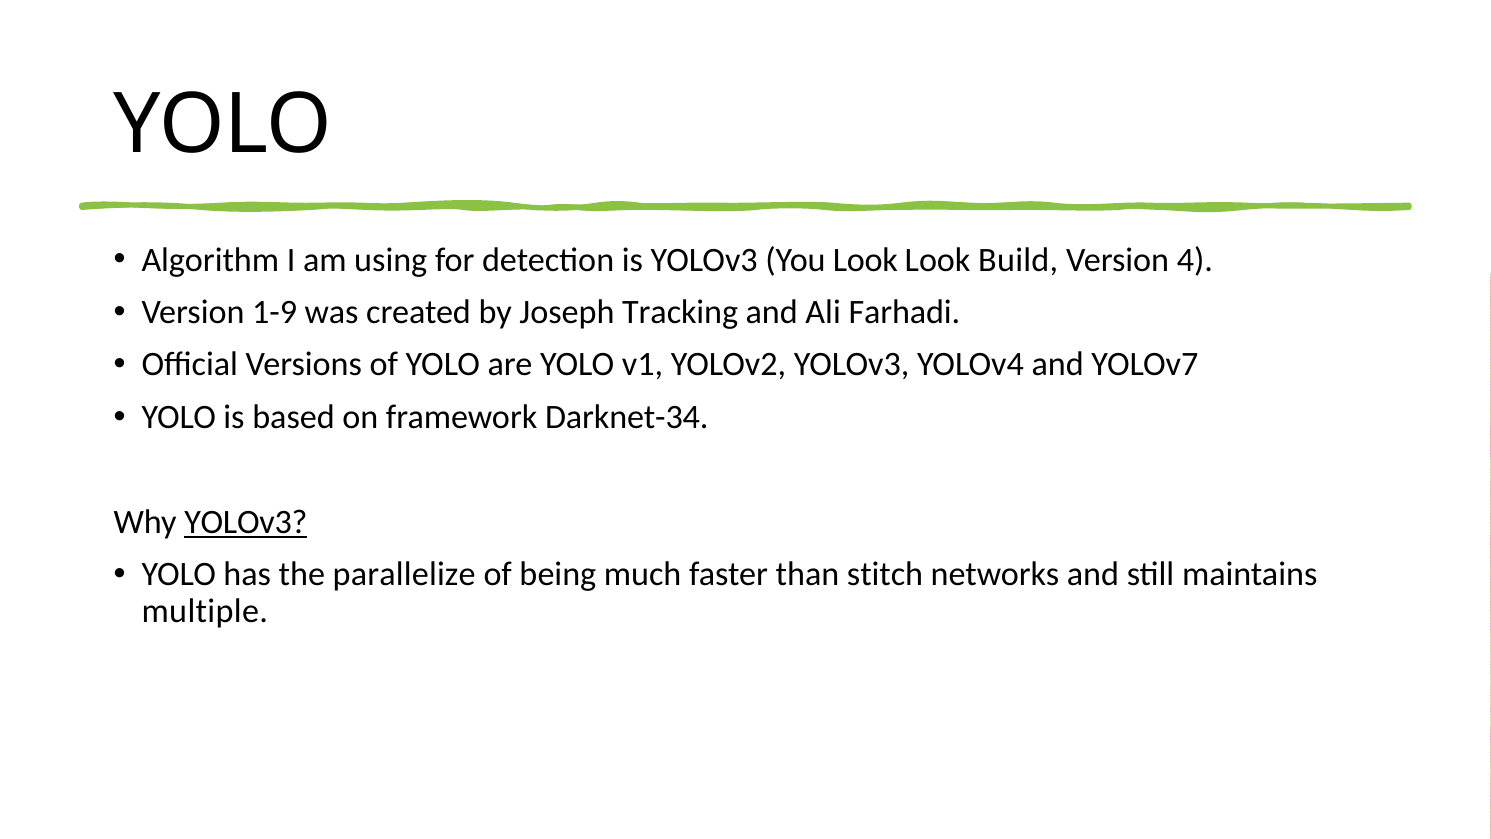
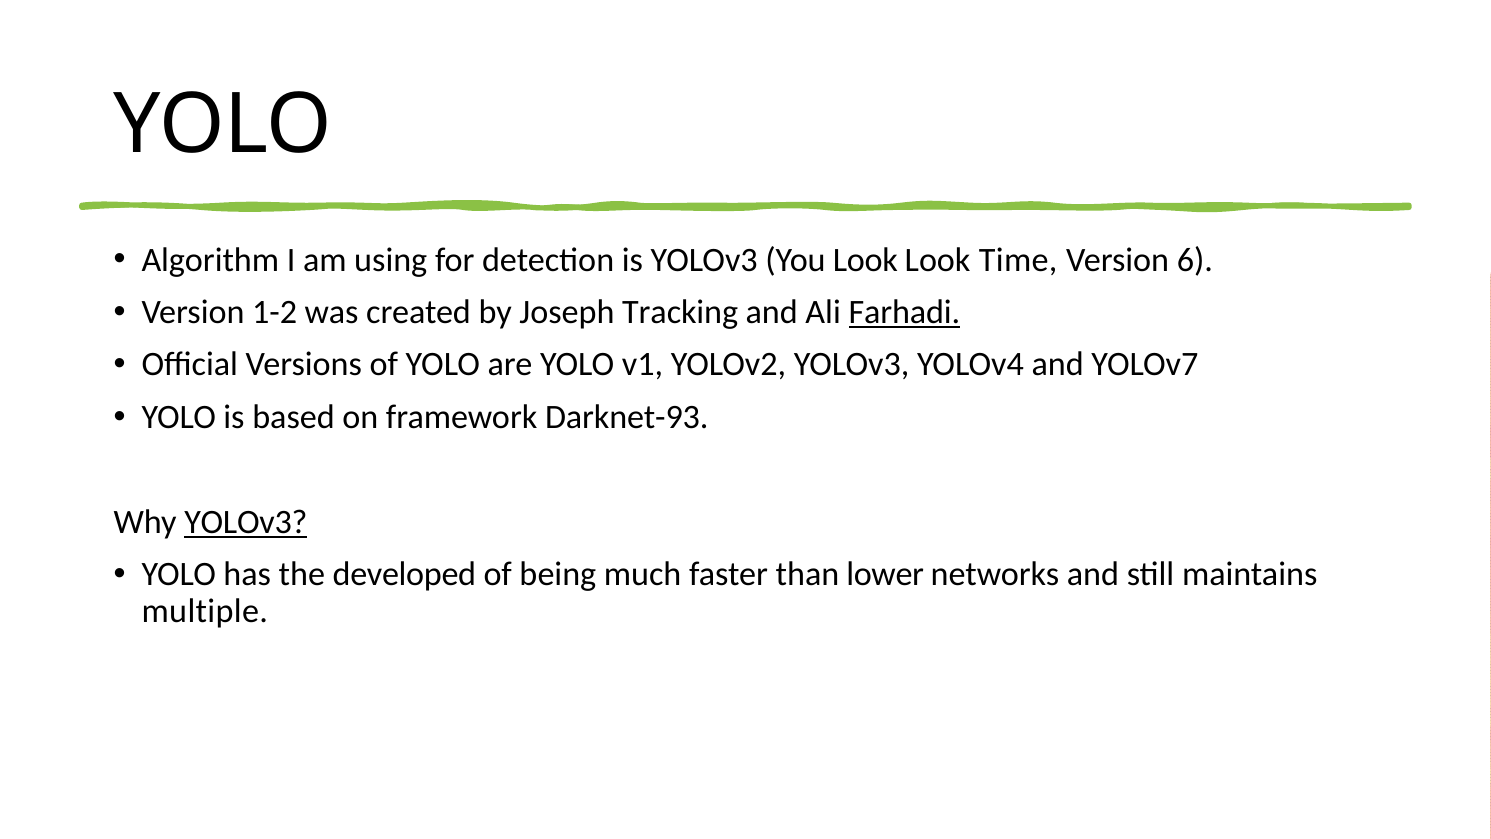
Build: Build -> Time
4: 4 -> 6
1-9: 1-9 -> 1-2
Farhadi underline: none -> present
Darknet-34: Darknet-34 -> Darknet-93
parallelize: parallelize -> developed
stitch: stitch -> lower
